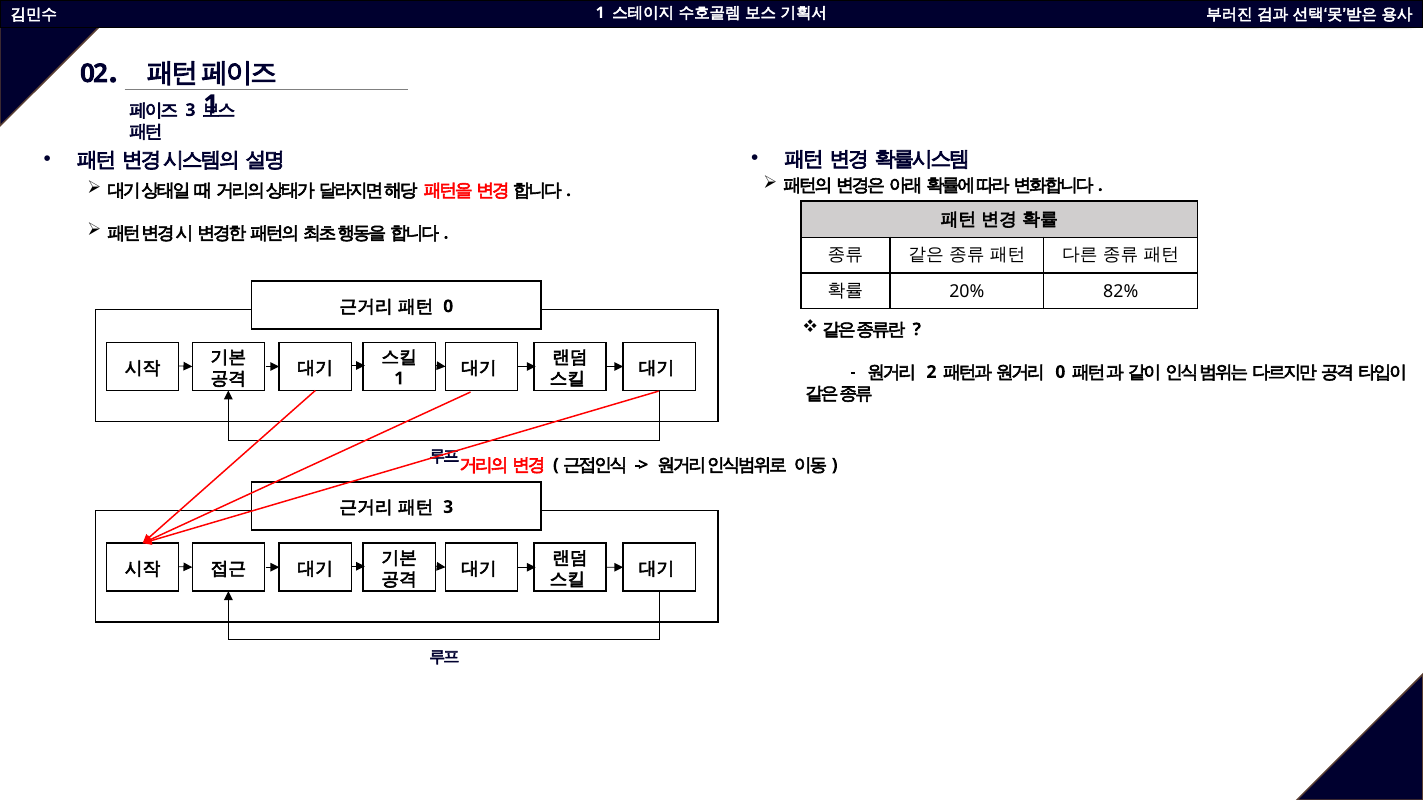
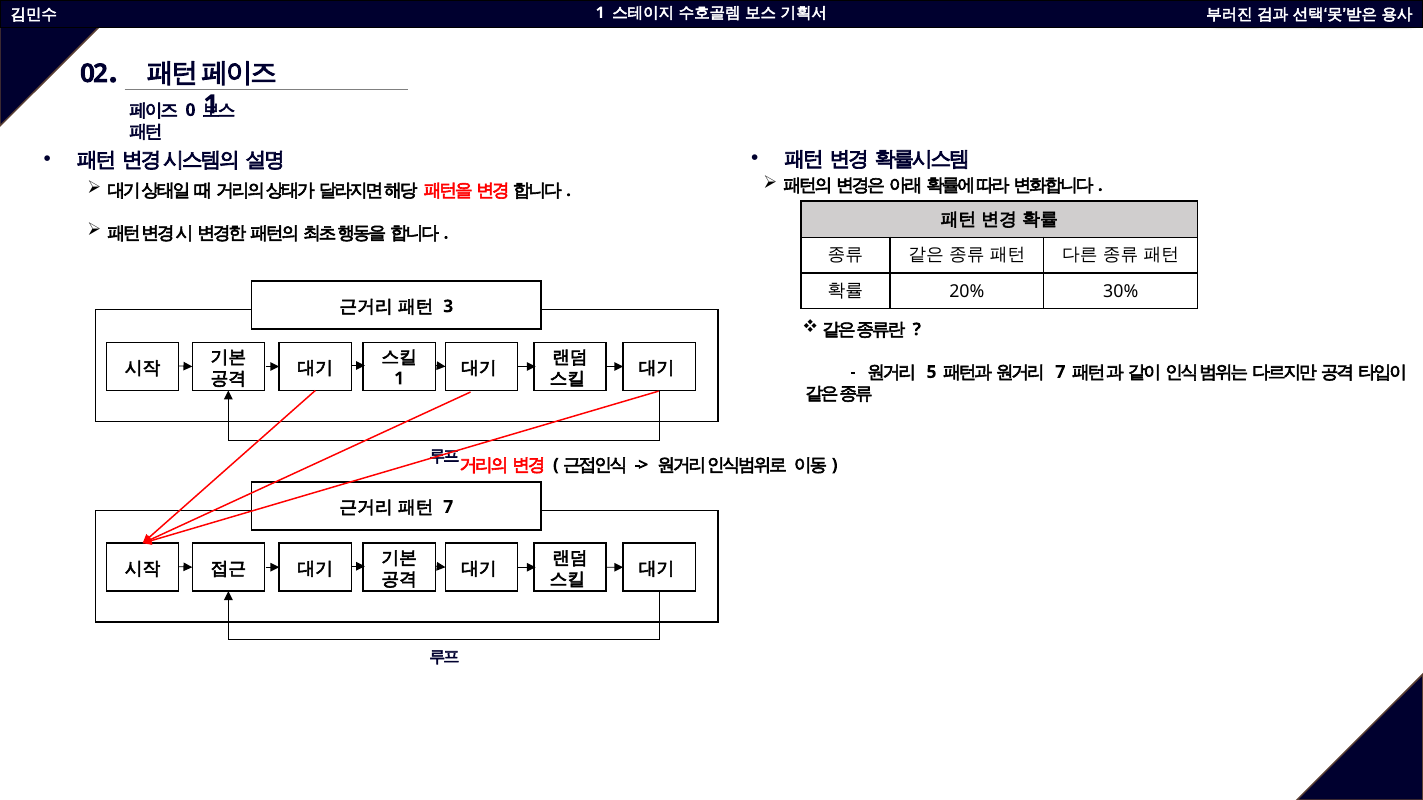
3 at (190, 110): 3 -> 0
82%: 82% -> 30%
0 at (448, 307): 0 -> 3
2: 2 -> 5
0 at (1060, 372): 0 -> 7
3 at (448, 507): 3 -> 7
